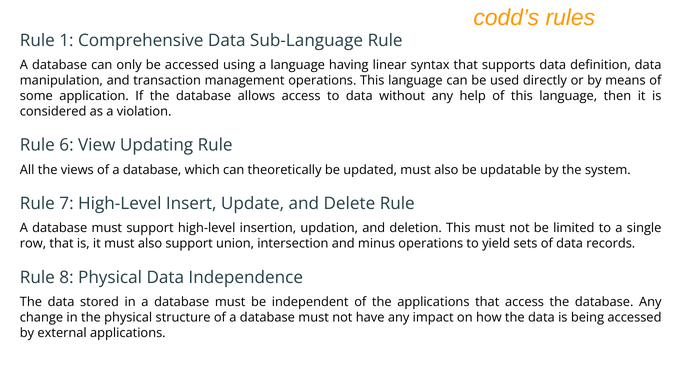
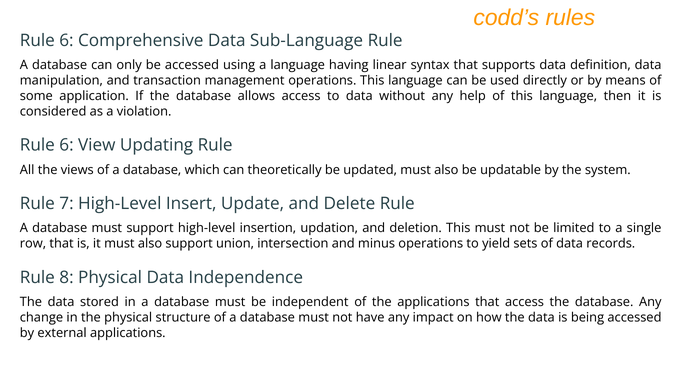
1 at (66, 41): 1 -> 6
